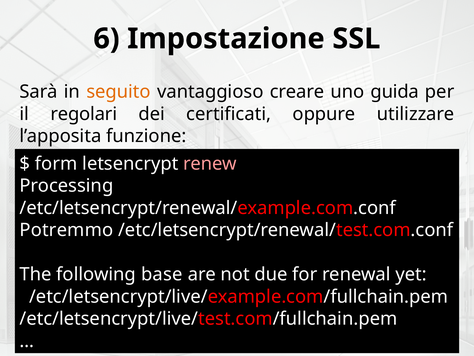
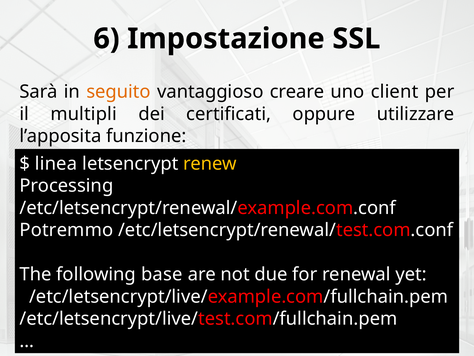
guida: guida -> client
regolari: regolari -> multipli
form: form -> linea
renew colour: pink -> yellow
